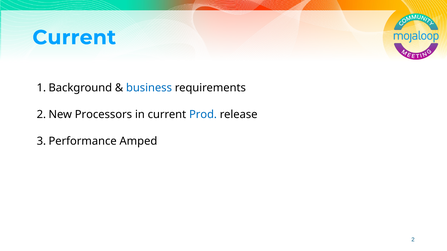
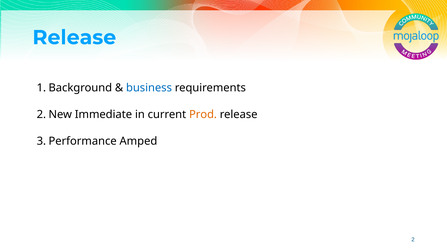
Current at (74, 38): Current -> Release
Processors: Processors -> Immediate
Prod colour: blue -> orange
